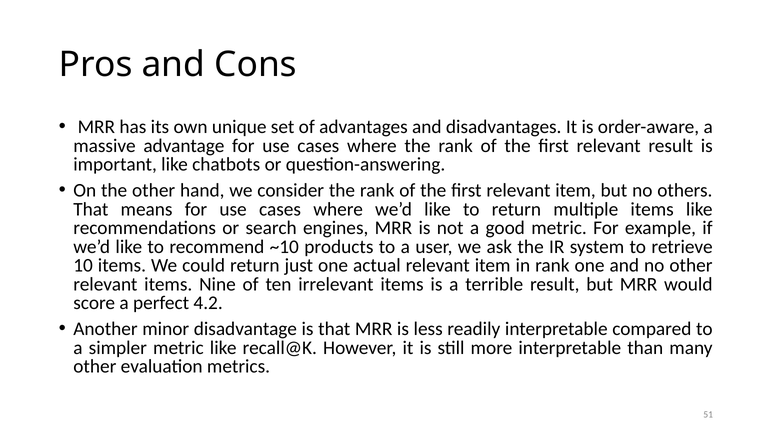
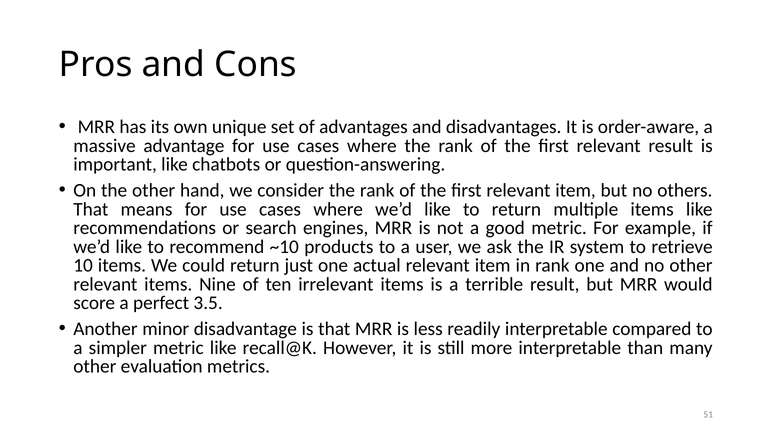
4.2: 4.2 -> 3.5
